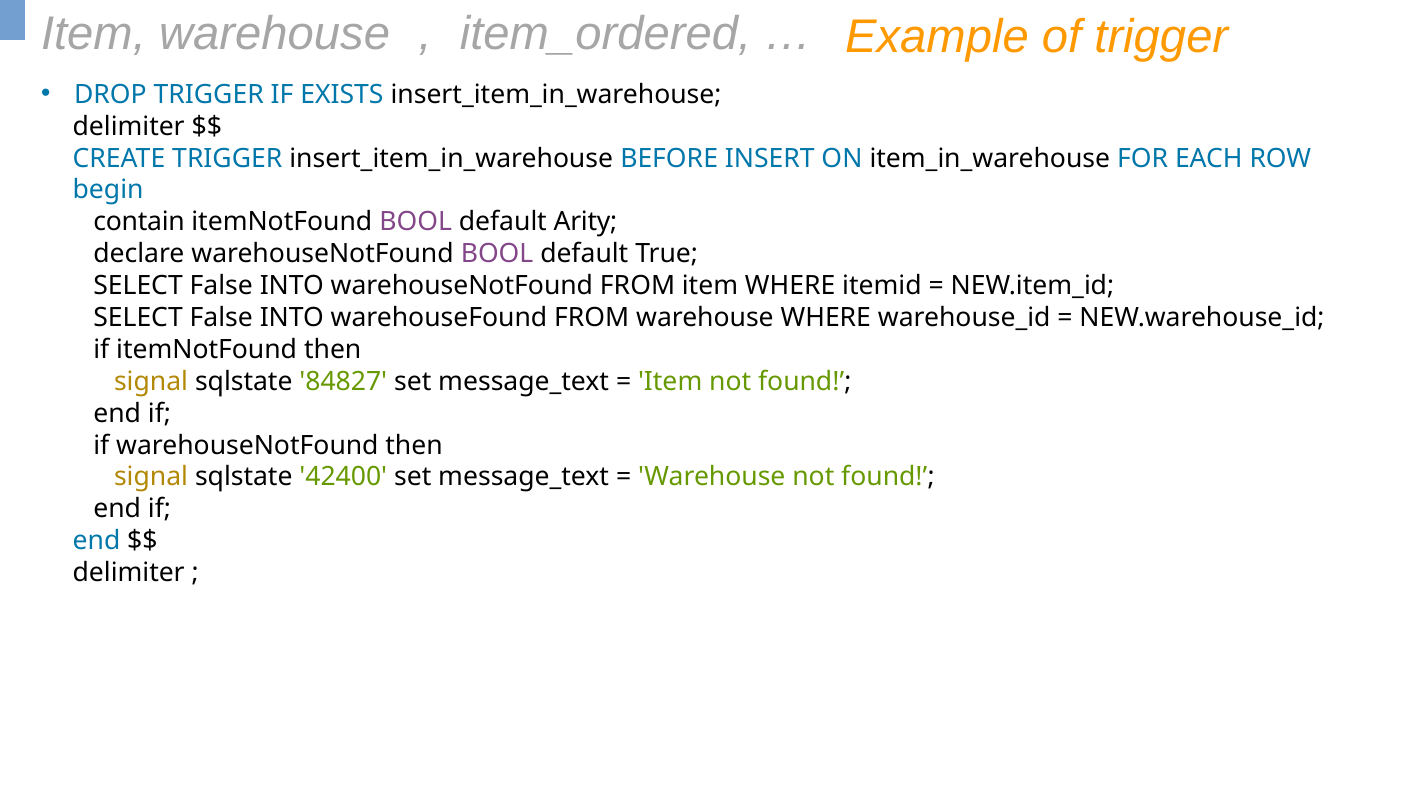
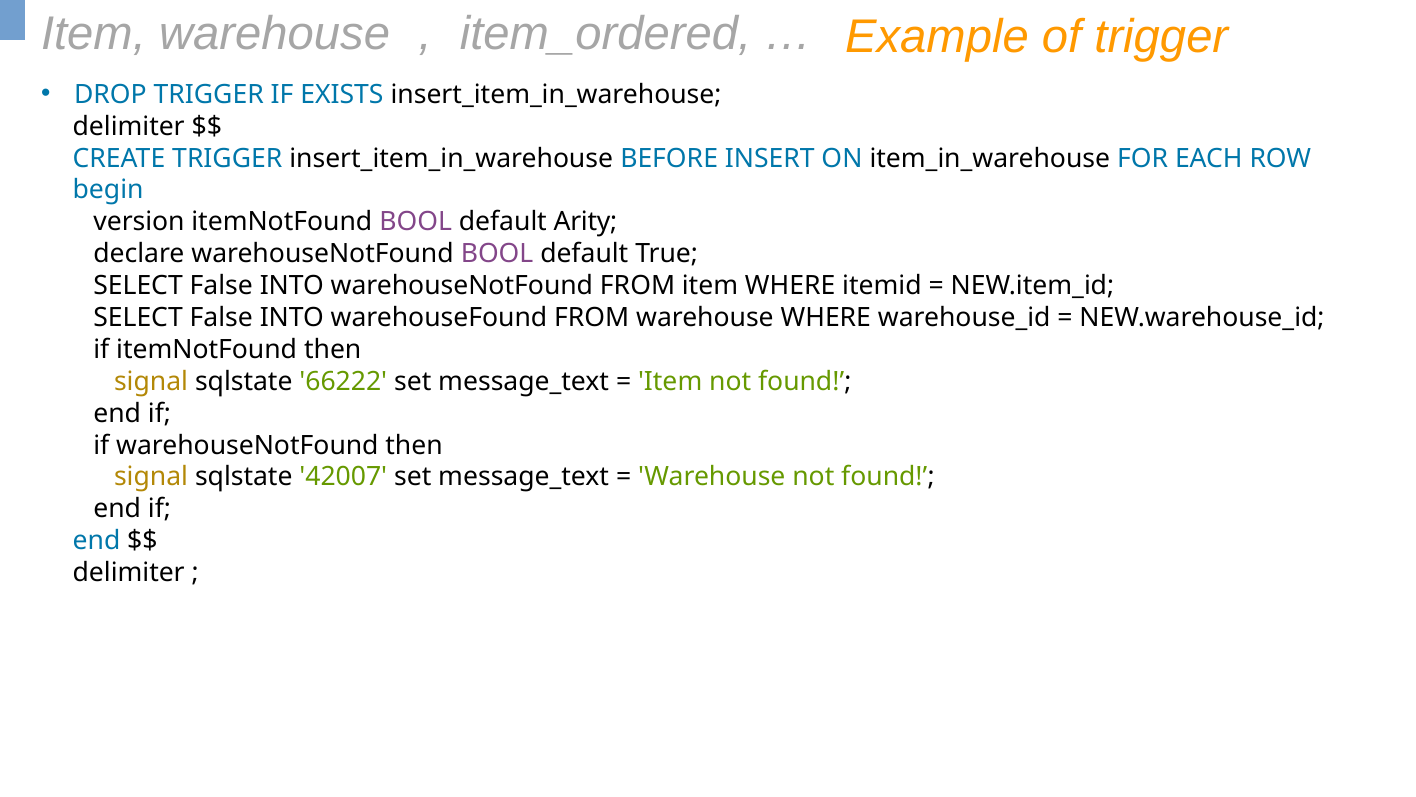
contain: contain -> version
84827: 84827 -> 66222
42400: 42400 -> 42007
